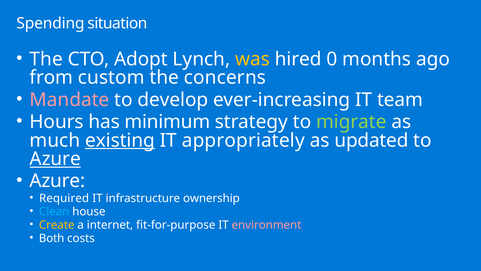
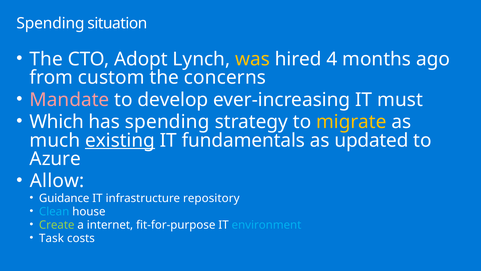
0: 0 -> 4
team: team -> must
Hours: Hours -> Which
has minimum: minimum -> spending
migrate colour: light green -> yellow
appropriately: appropriately -> fundamentals
Azure at (55, 159) underline: present -> none
Azure at (57, 181): Azure -> Allow
Required: Required -> Guidance
ownership: ownership -> repository
Create colour: yellow -> light green
environment colour: pink -> light blue
Both: Both -> Task
